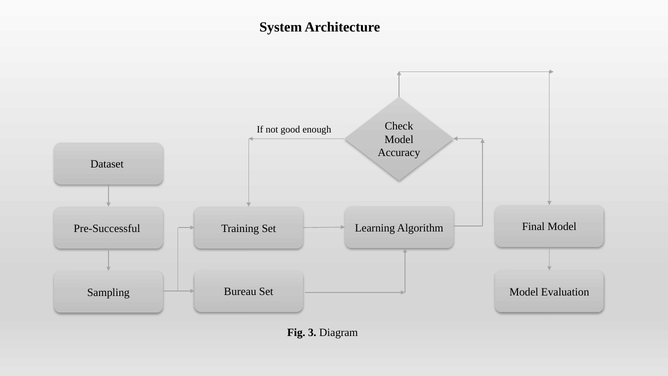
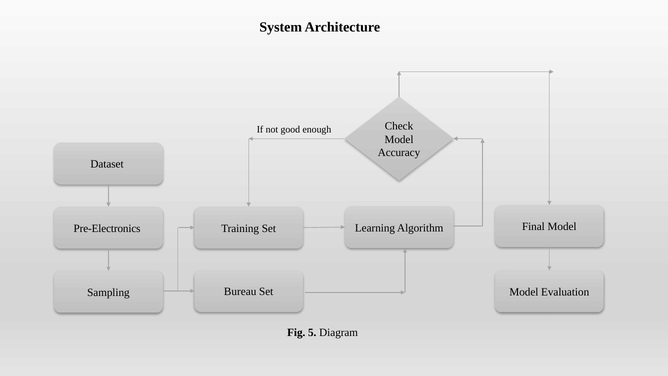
Pre-Successful: Pre-Successful -> Pre-Electronics
3: 3 -> 5
